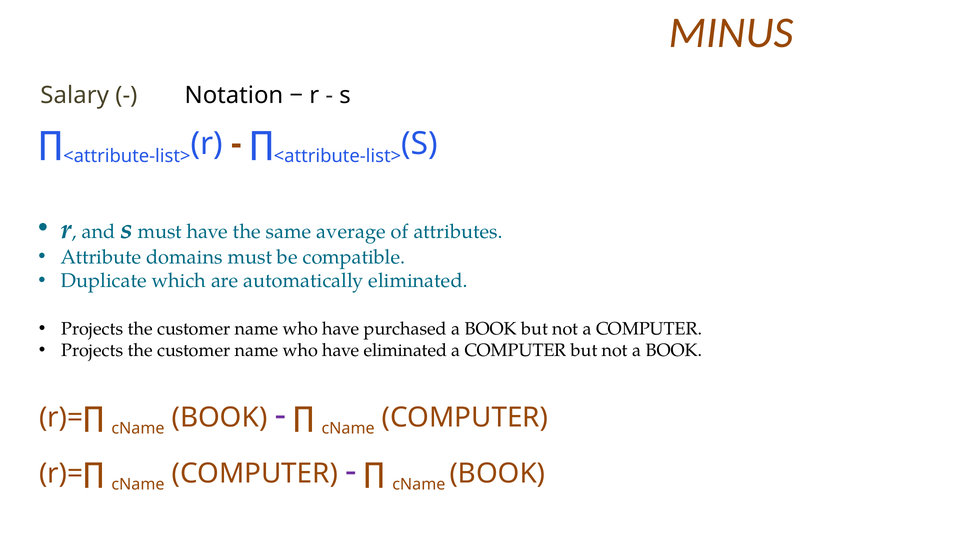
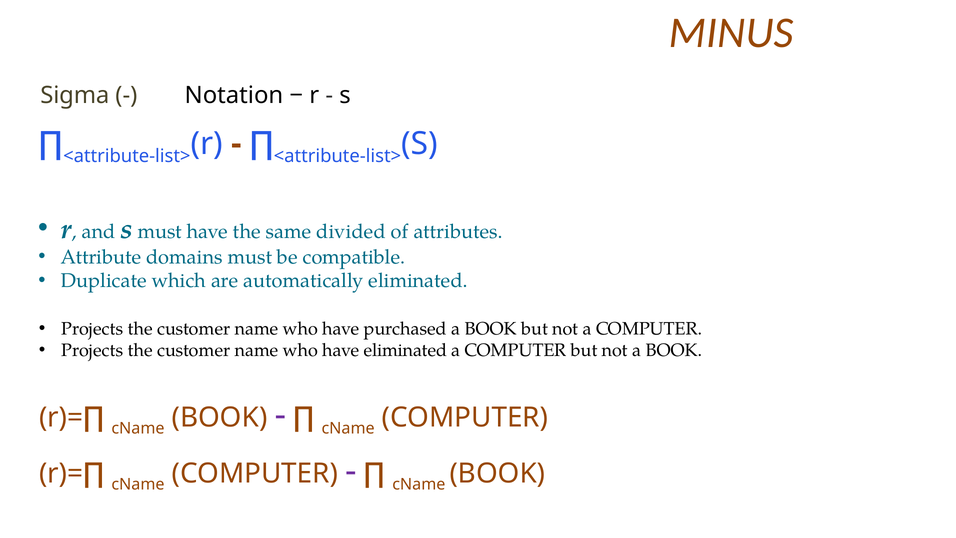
Salary: Salary -> Sigma
average: average -> divided
